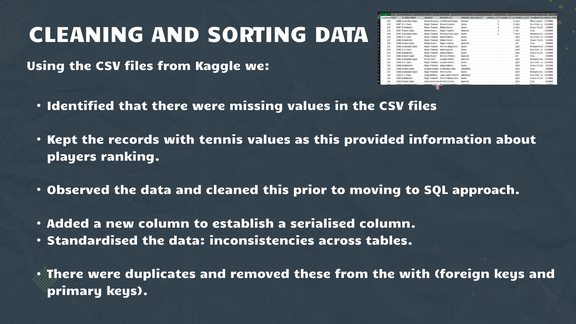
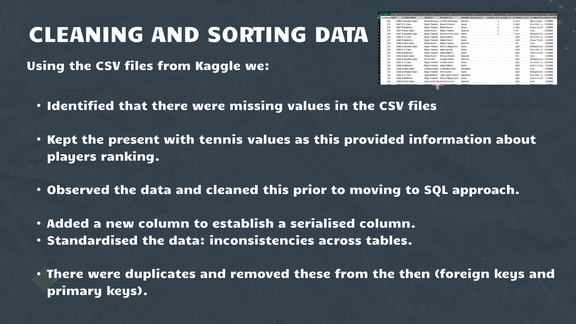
records: records -> present
the with: with -> then
